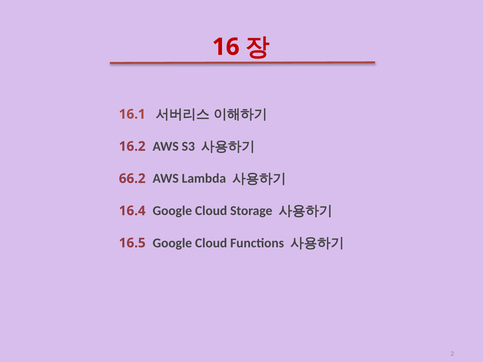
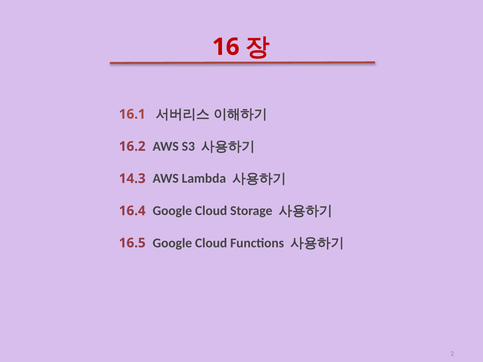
66.2: 66.2 -> 14.3
